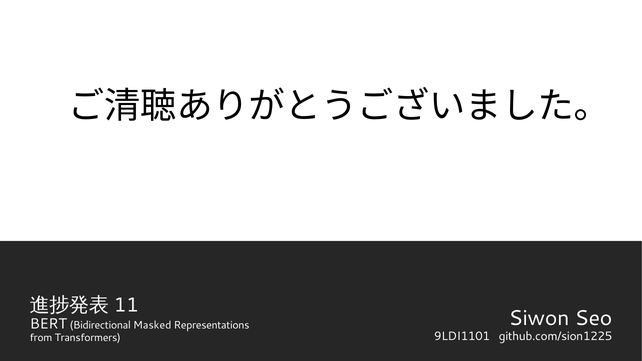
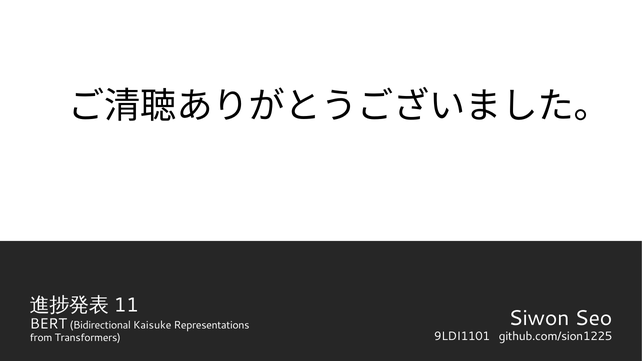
Masked: Masked -> Kaisuke
